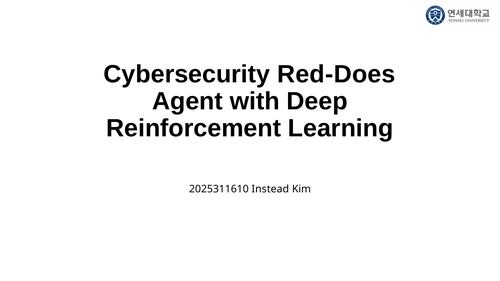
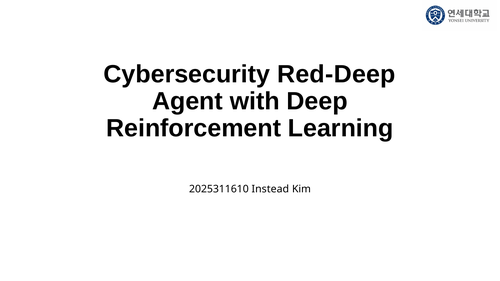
Red-Does: Red-Does -> Red-Deep
